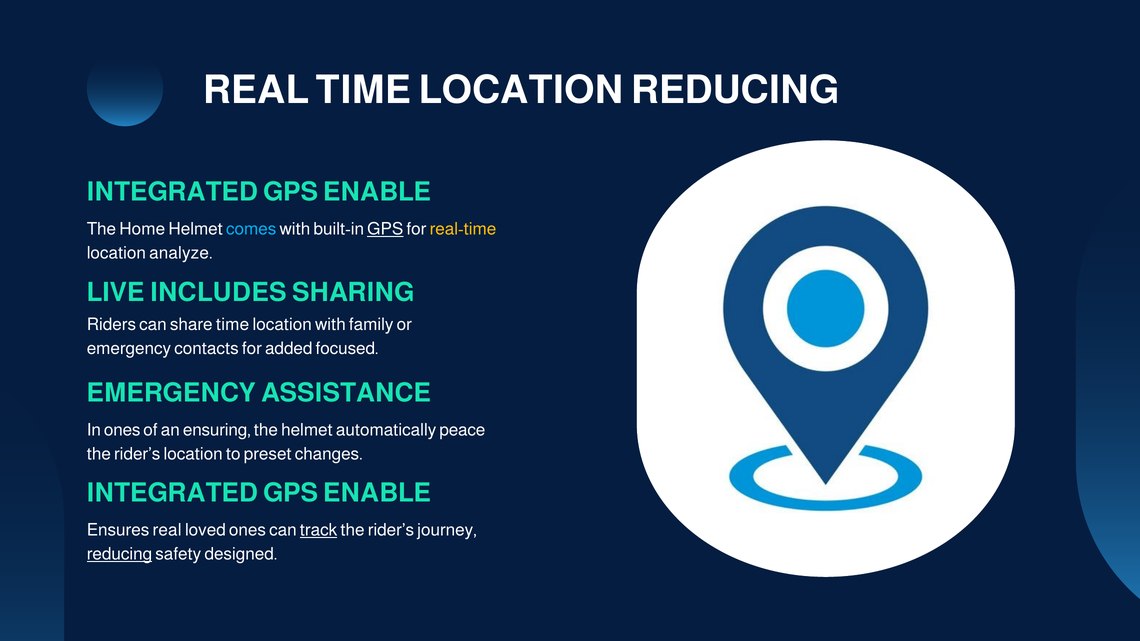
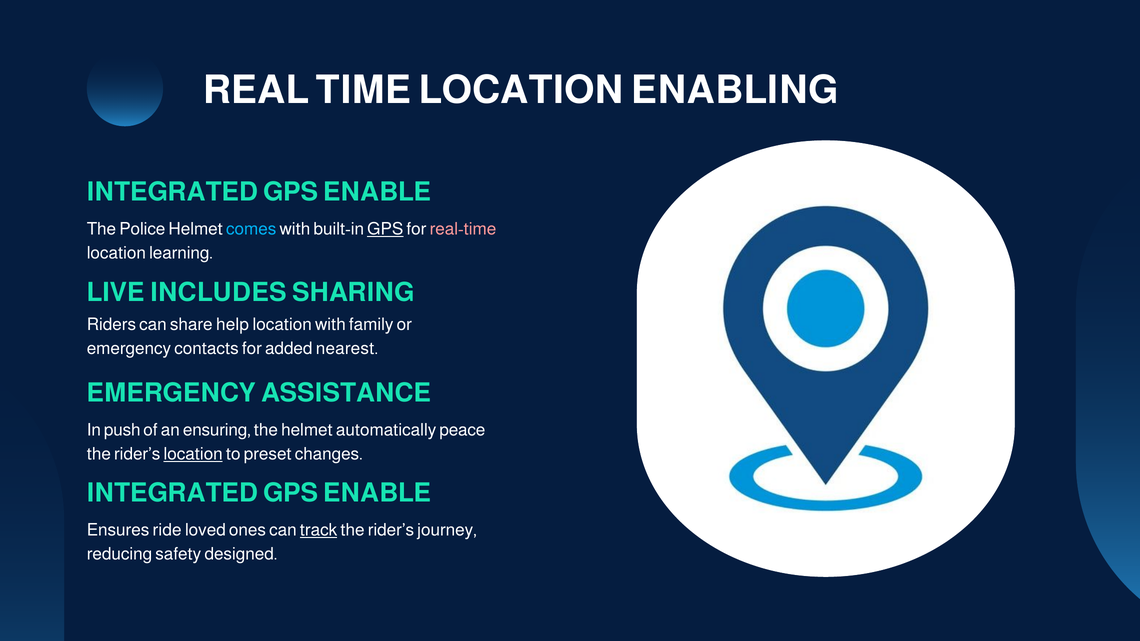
LOCATION REDUCING: REDUCING -> ENABLING
Home: Home -> Police
real-time colour: yellow -> pink
analyze: analyze -> learning
share time: time -> help
focused: focused -> nearest
In ones: ones -> push
location at (193, 454) underline: none -> present
Ensures real: real -> ride
reducing at (119, 554) underline: present -> none
